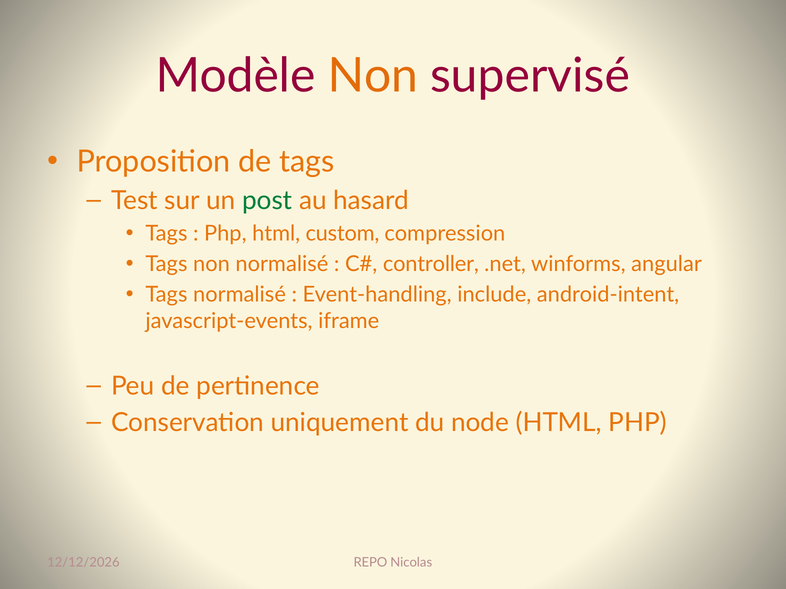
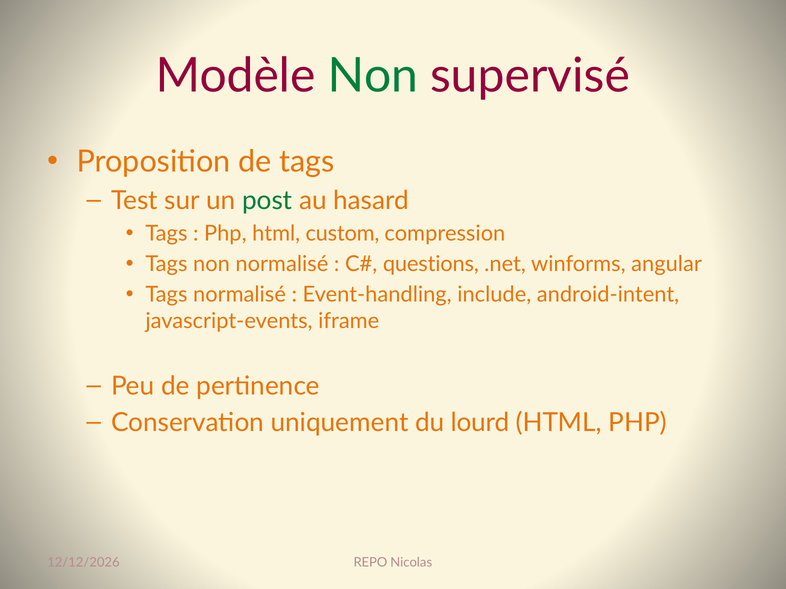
Non at (373, 76) colour: orange -> green
controller: controller -> questions
node: node -> lourd
